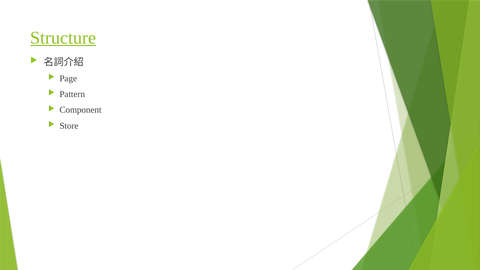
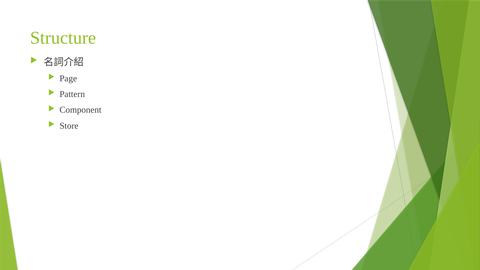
Structure underline: present -> none
